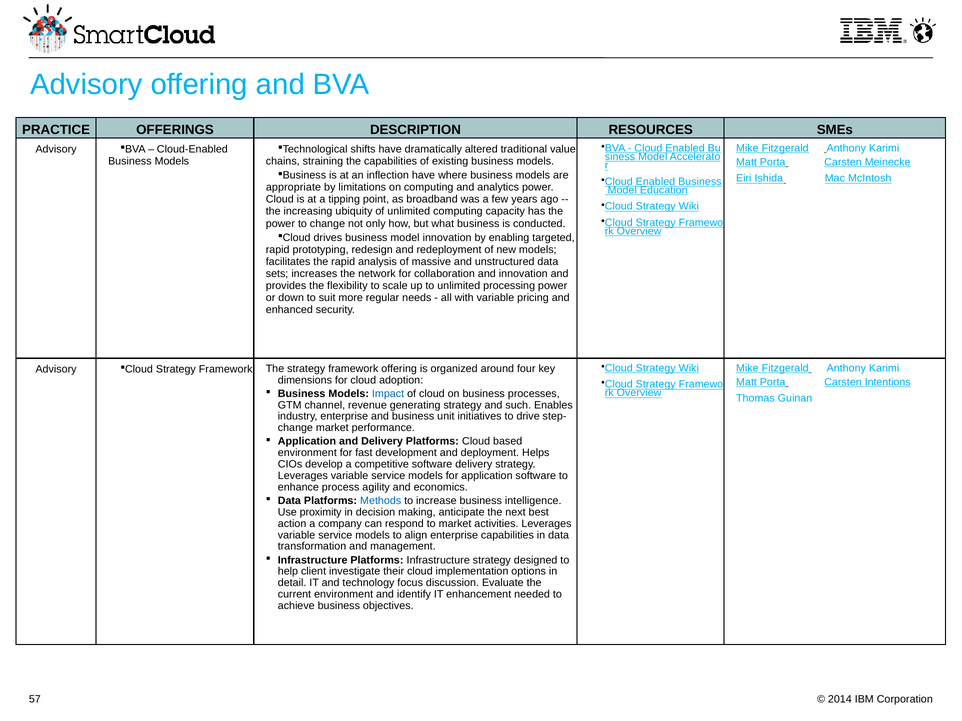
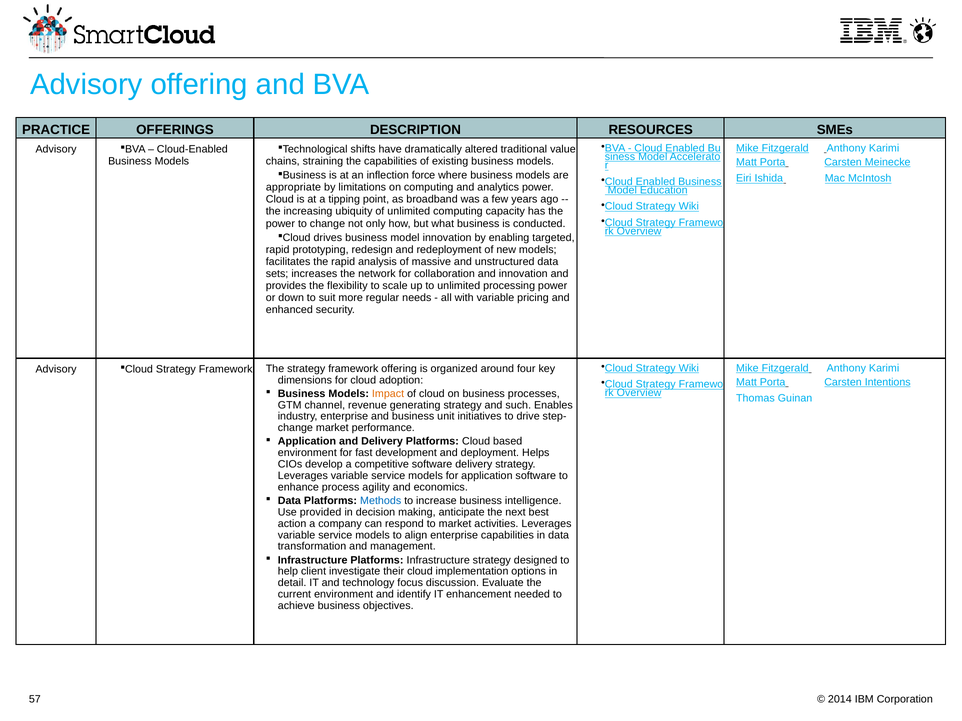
inflection have: have -> force
Impact colour: blue -> orange
proximity: proximity -> provided
